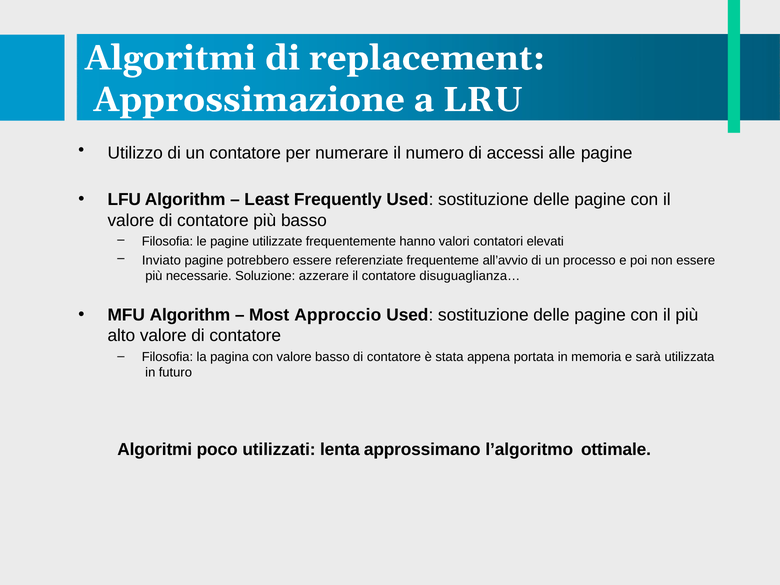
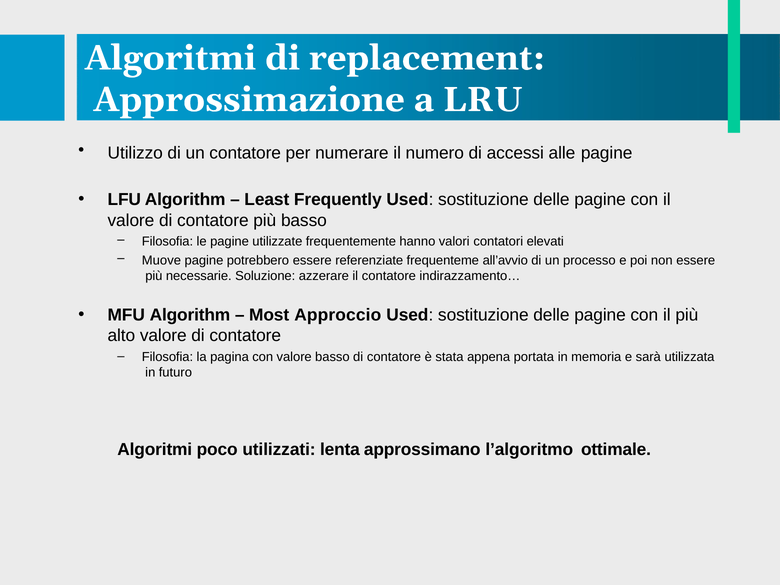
Inviato: Inviato -> Muove
disuguaglianza…: disuguaglianza… -> indirazzamento…
